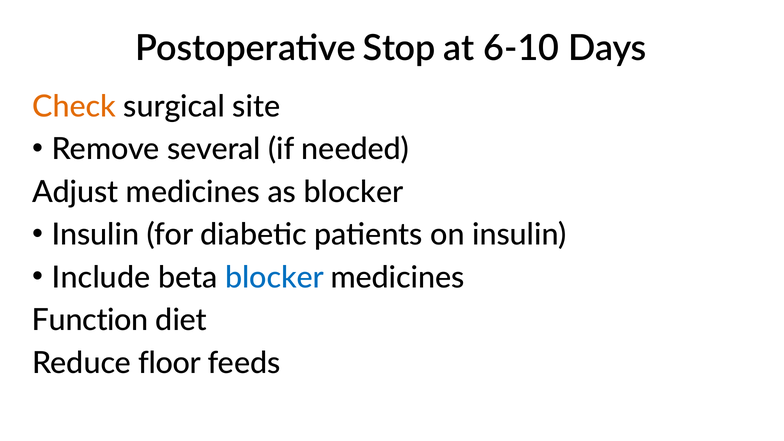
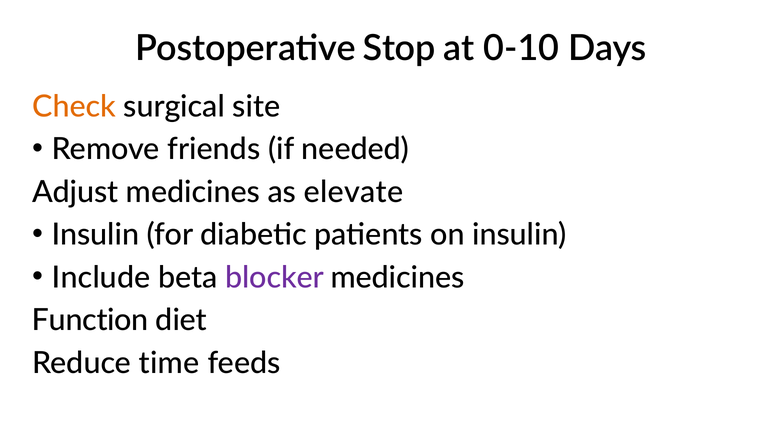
6-10: 6-10 -> 0-10
several: several -> friends
as blocker: blocker -> elevate
blocker at (274, 278) colour: blue -> purple
floor: floor -> time
